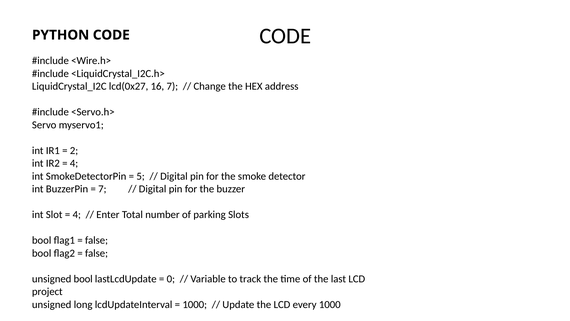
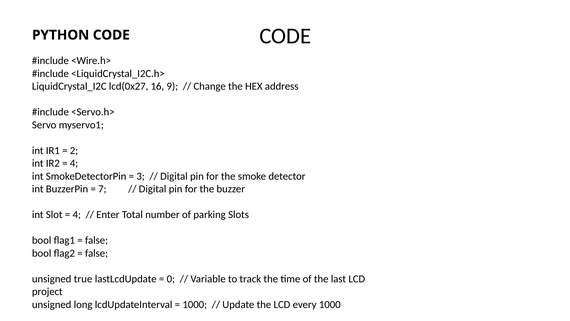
16 7: 7 -> 9
5: 5 -> 3
unsigned bool: bool -> true
